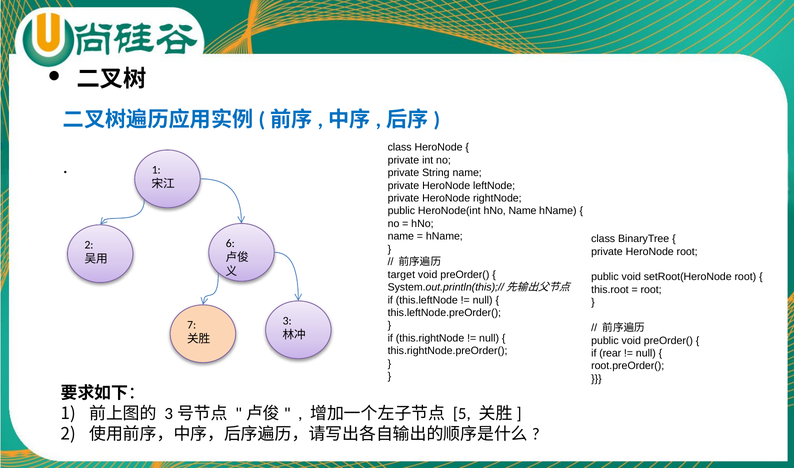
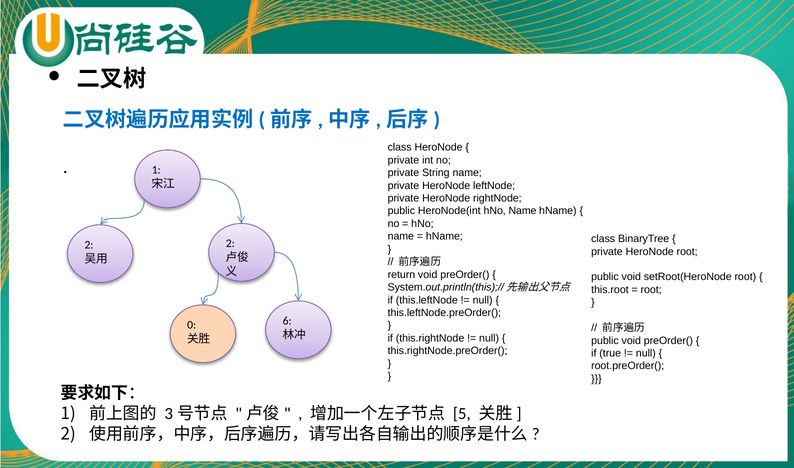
6 at (230, 243): 6 -> 2
target: target -> return
3: 3 -> 6
7: 7 -> 0
rear: rear -> true
